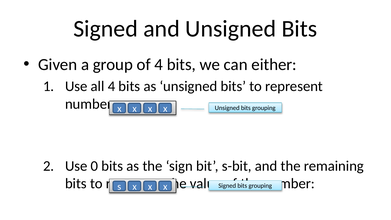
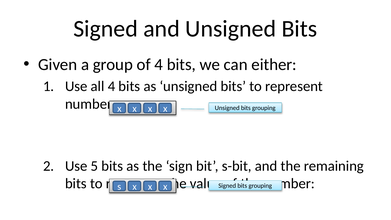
0: 0 -> 5
